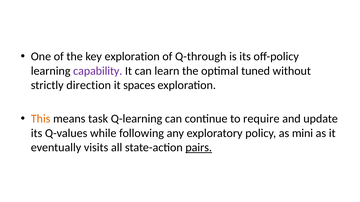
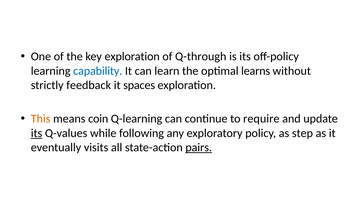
capability colour: purple -> blue
tuned: tuned -> learns
direction: direction -> feedback
task: task -> coin
its at (37, 133) underline: none -> present
mini: mini -> step
